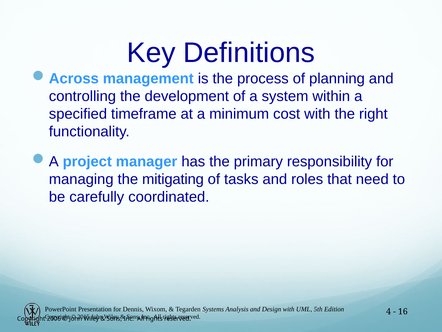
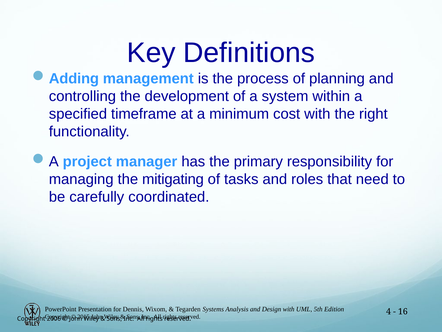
Across: Across -> Adding
